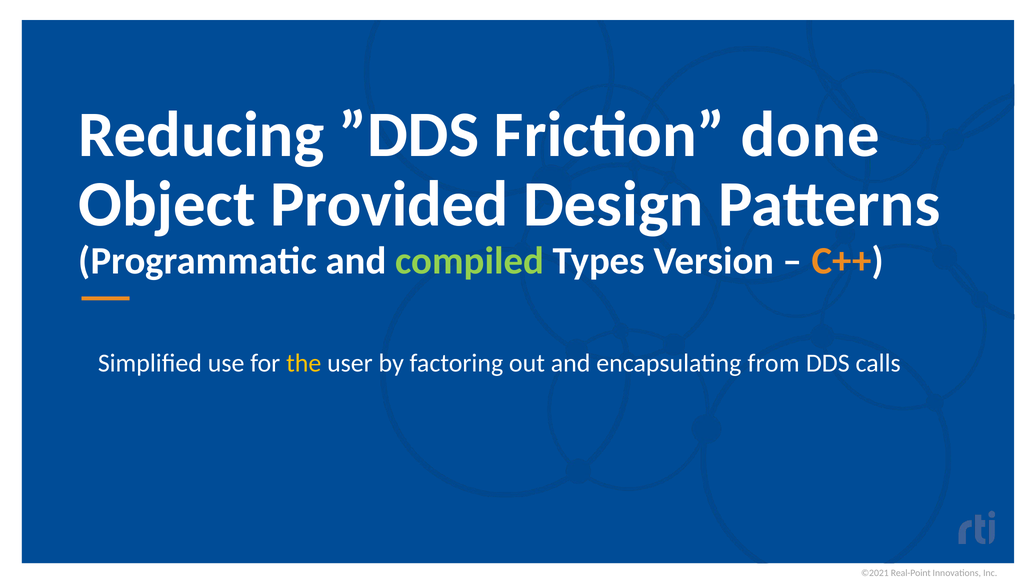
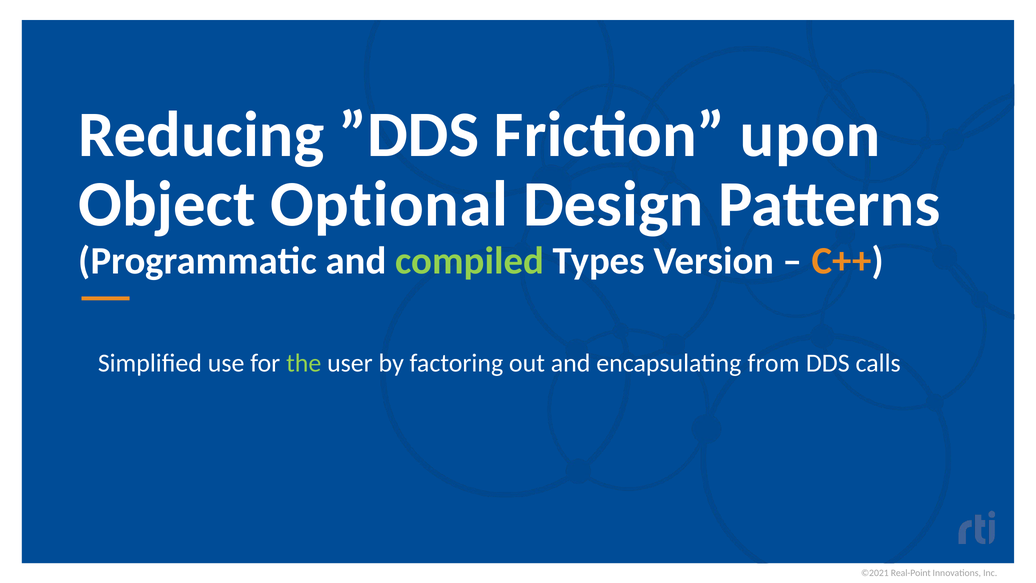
done: done -> upon
Provided: Provided -> Optional
the colour: yellow -> light green
